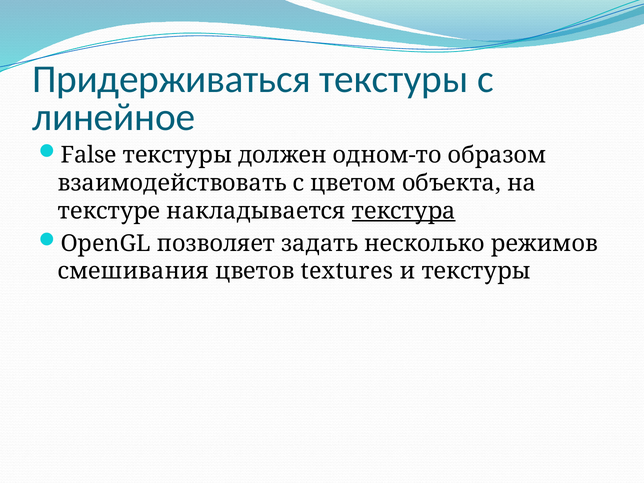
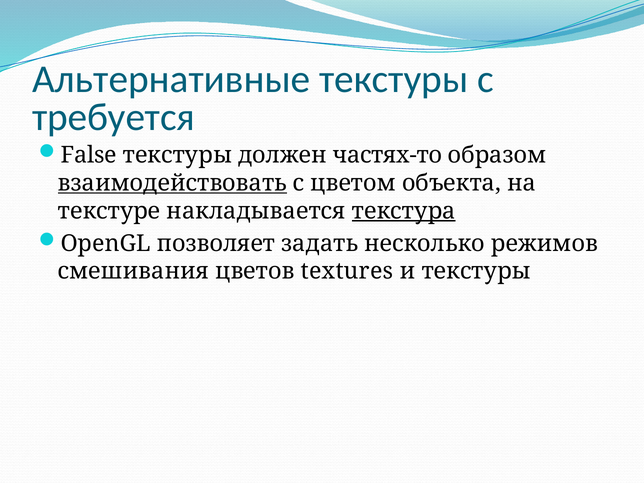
Придерживаться: Придерживаться -> Альтернативные
линейное: линейное -> требуется
одном-то: одном-то -> частях-то
взаимодействовать underline: none -> present
